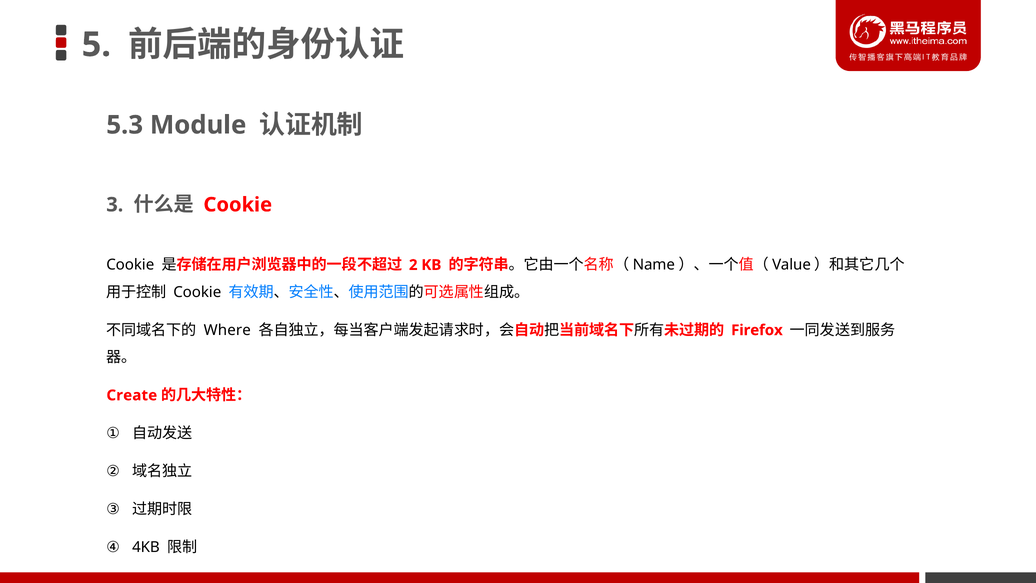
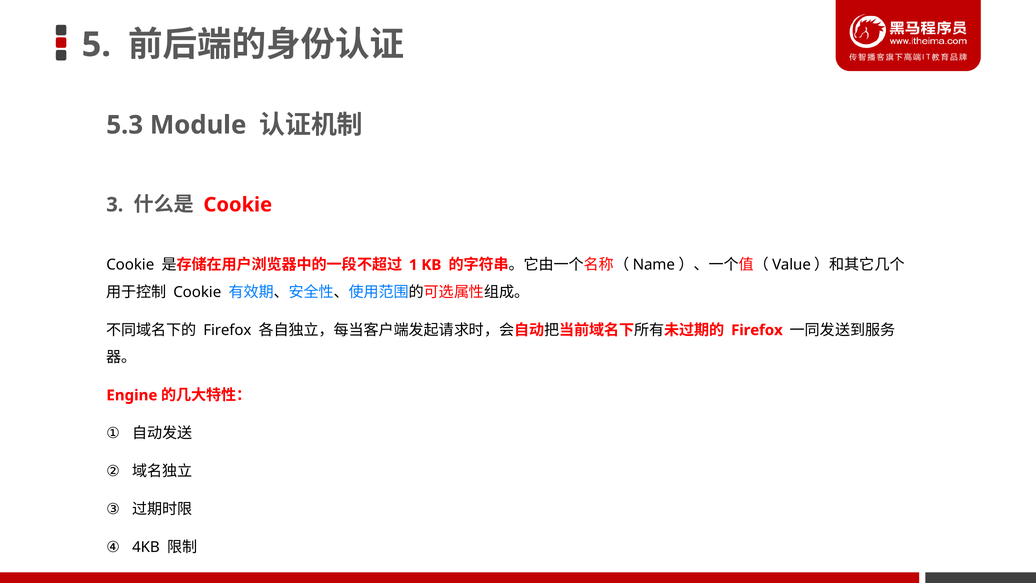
2: 2 -> 1
Where at (227, 330): Where -> Firefox
Create: Create -> Engine
